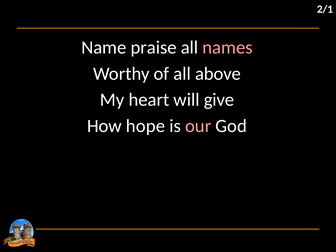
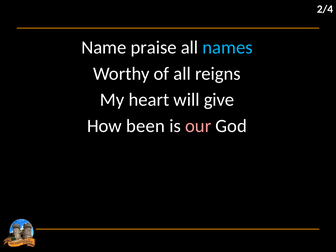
2/1: 2/1 -> 2/4
names colour: pink -> light blue
above: above -> reigns
hope: hope -> been
